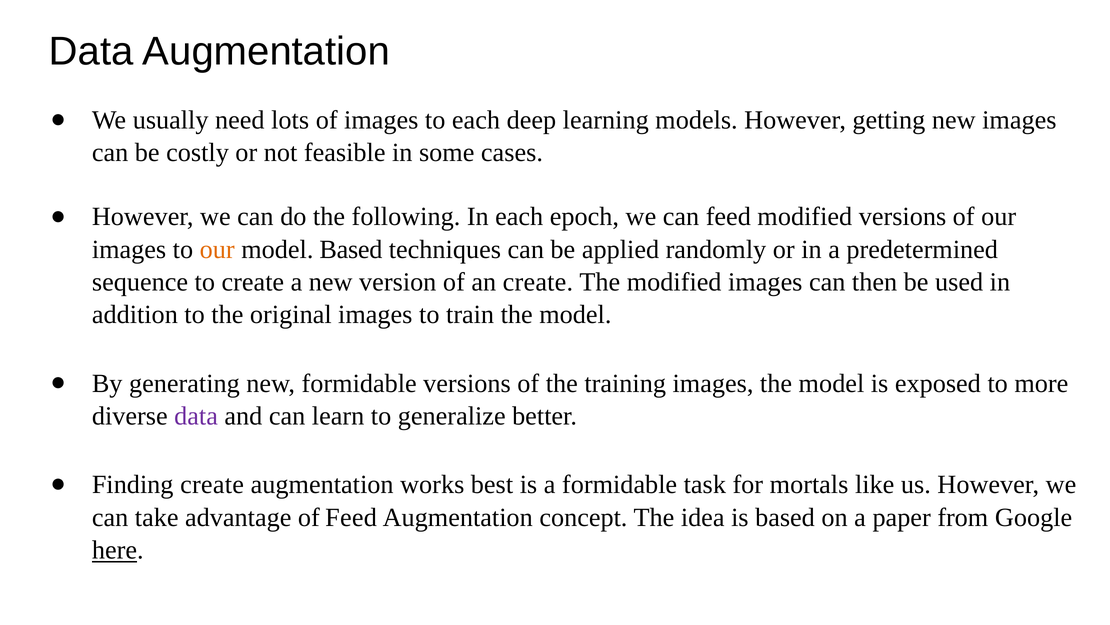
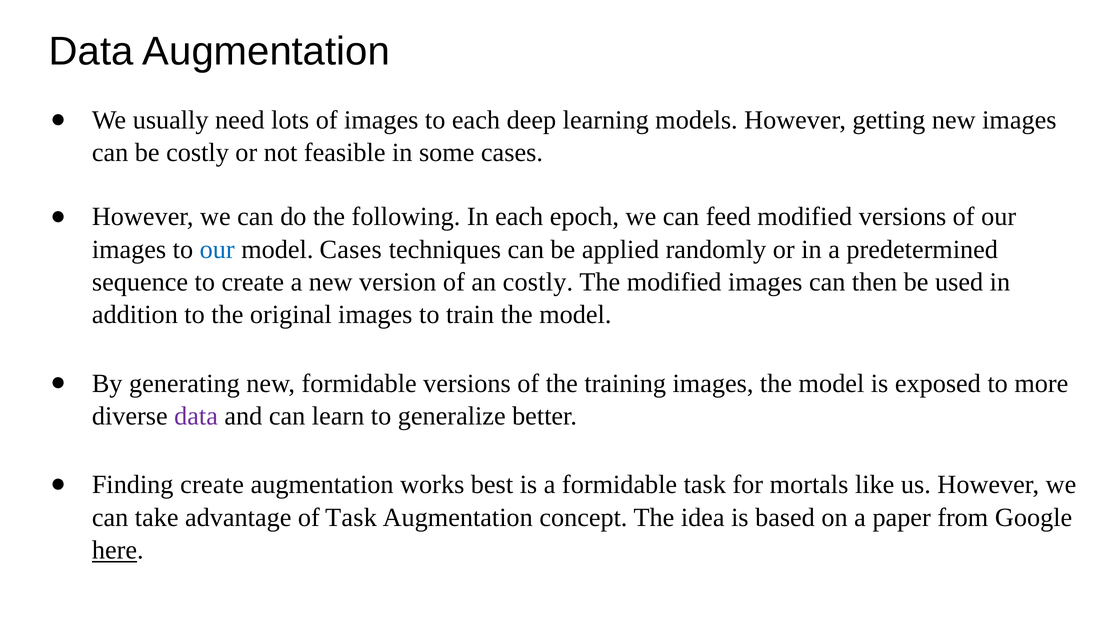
our at (217, 249) colour: orange -> blue
model Based: Based -> Cases
an create: create -> costly
of Feed: Feed -> Task
